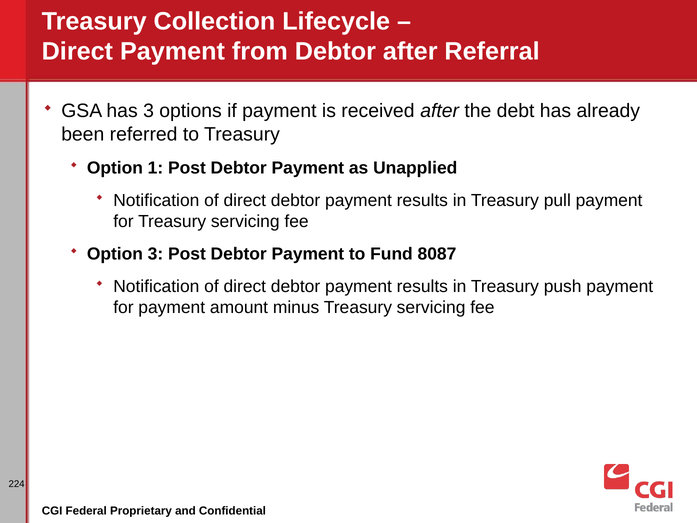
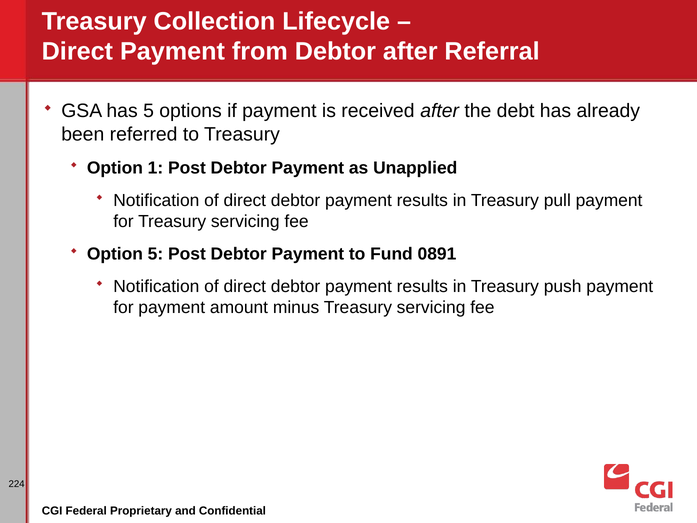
has 3: 3 -> 5
Option 3: 3 -> 5
8087: 8087 -> 0891
